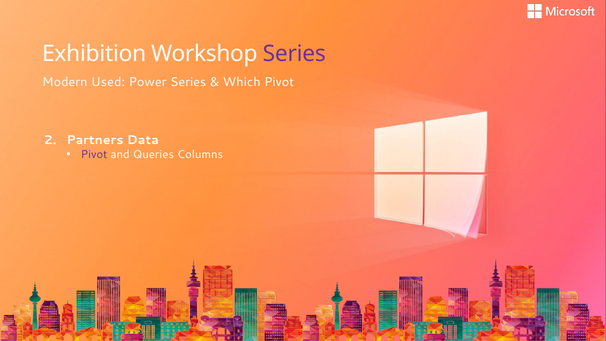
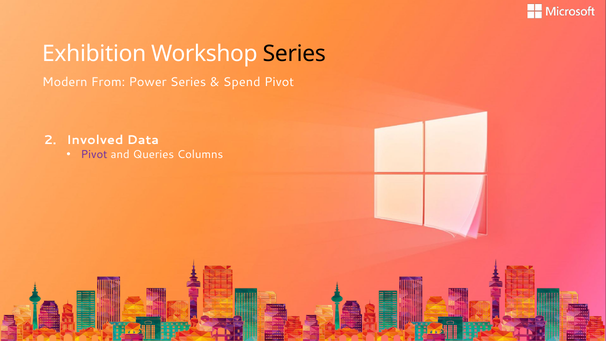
Series at (294, 54) colour: purple -> black
Used: Used -> From
Which: Which -> Spend
Partners: Partners -> Involved
